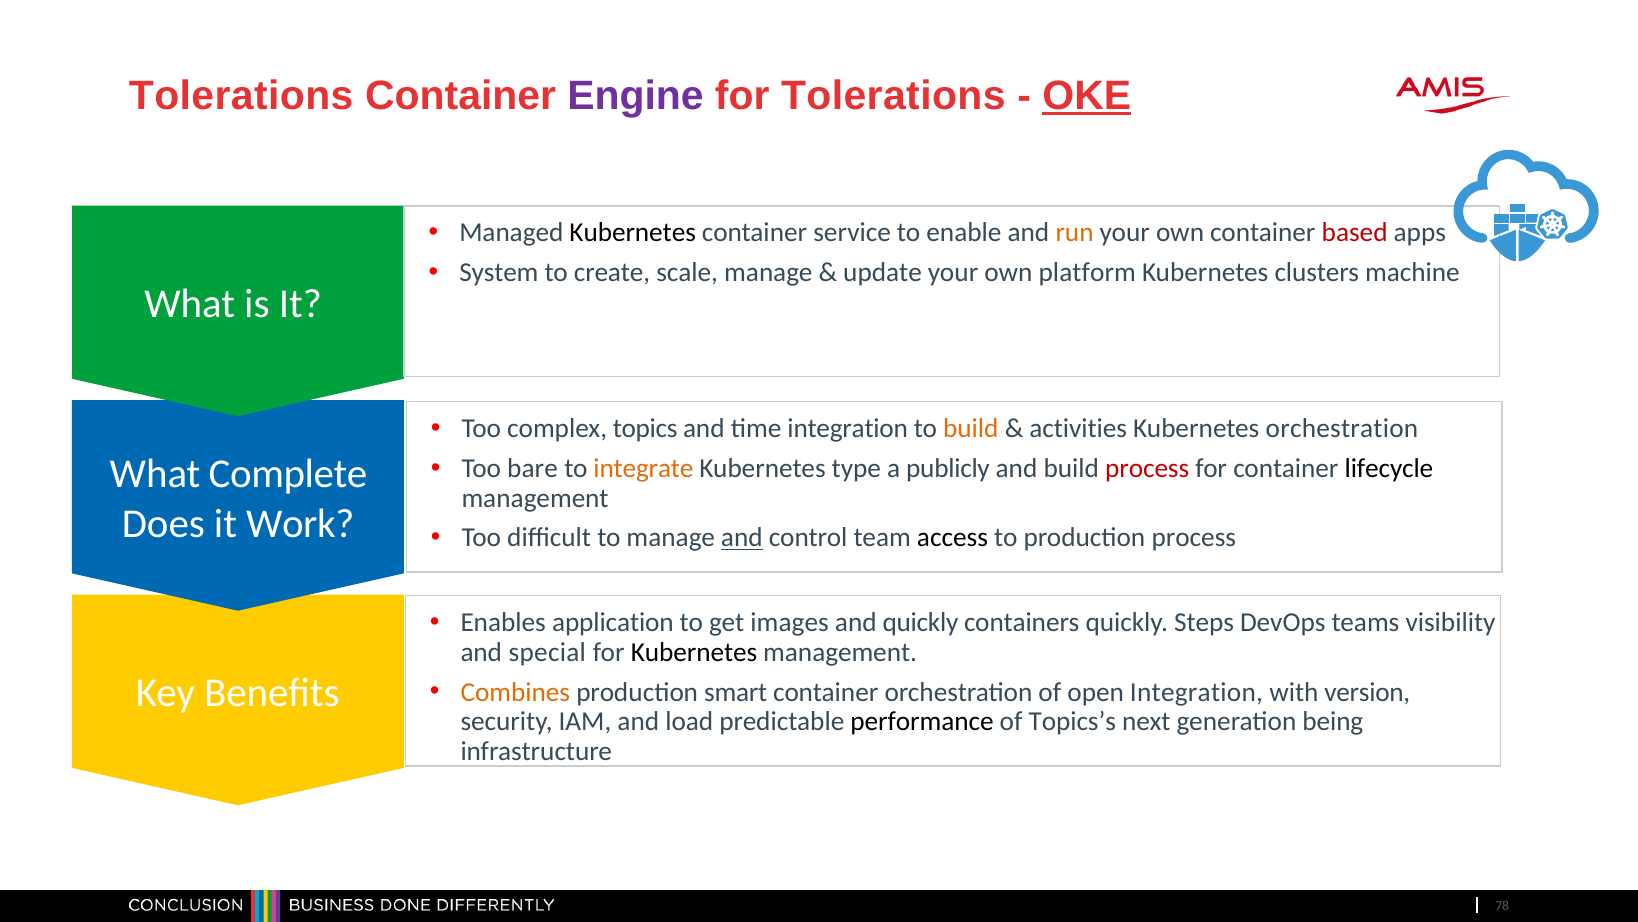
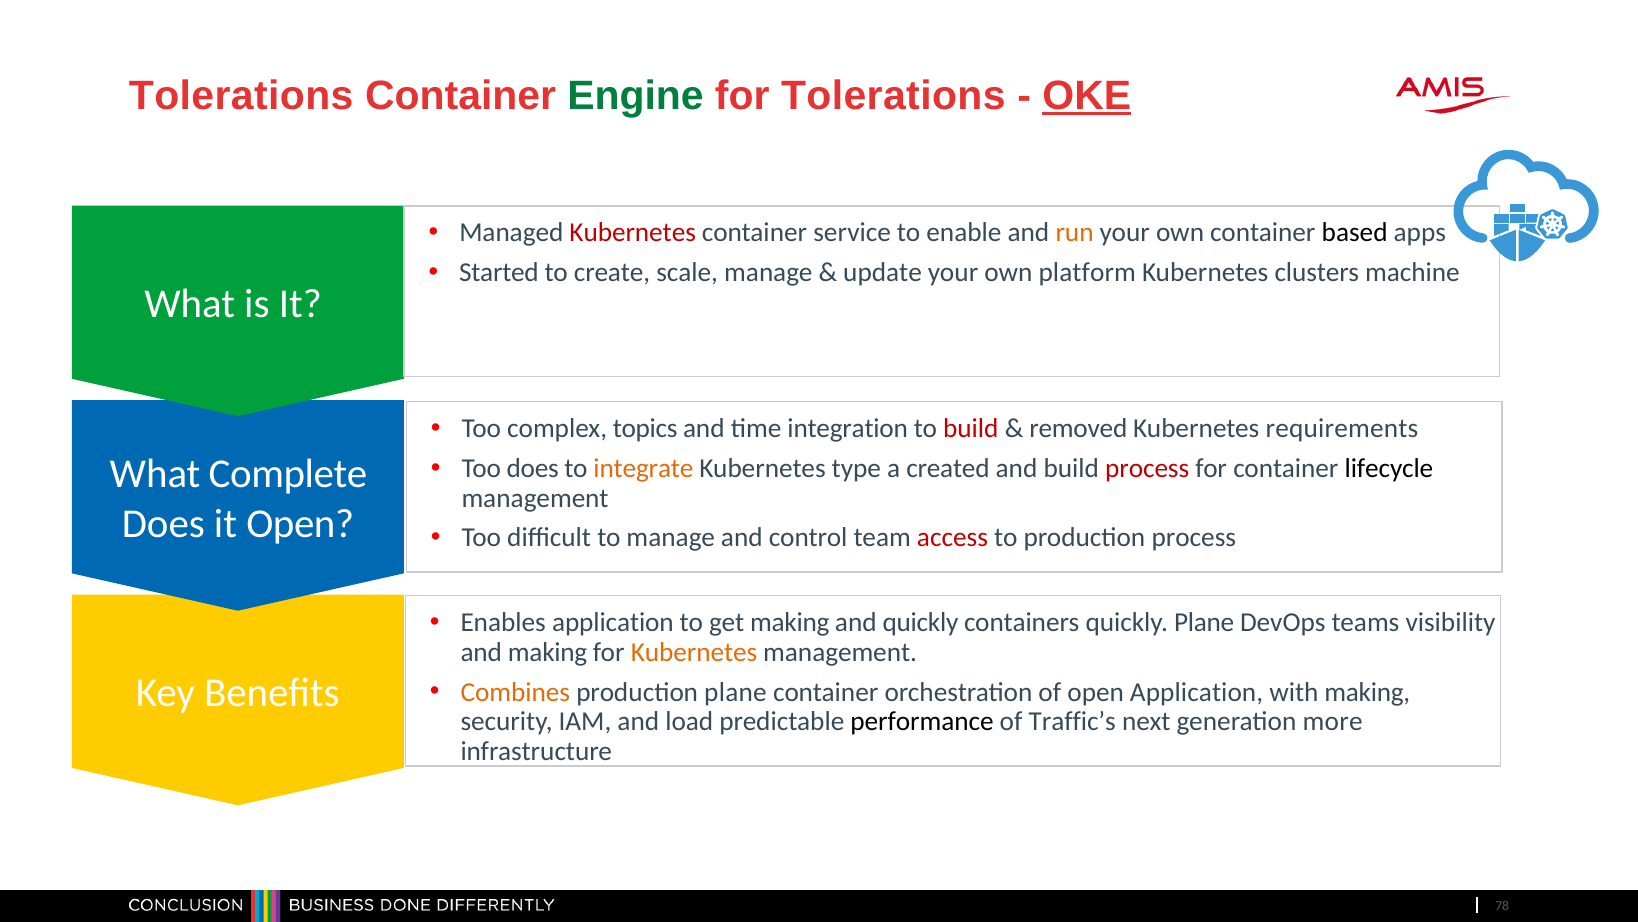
Engine colour: purple -> green
Kubernetes at (633, 233) colour: black -> red
based colour: red -> black
System: System -> Started
build at (971, 429) colour: orange -> red
activities: activities -> removed
Kubernetes orchestration: orchestration -> requirements
Too bare: bare -> does
publicly: publicly -> created
it Work: Work -> Open
and at (742, 537) underline: present -> none
access colour: black -> red
get images: images -> making
quickly Steps: Steps -> Plane
and special: special -> making
Kubernetes at (694, 652) colour: black -> orange
production smart: smart -> plane
open Integration: Integration -> Application
with version: version -> making
Topics’s: Topics’s -> Traffic’s
being: being -> more
